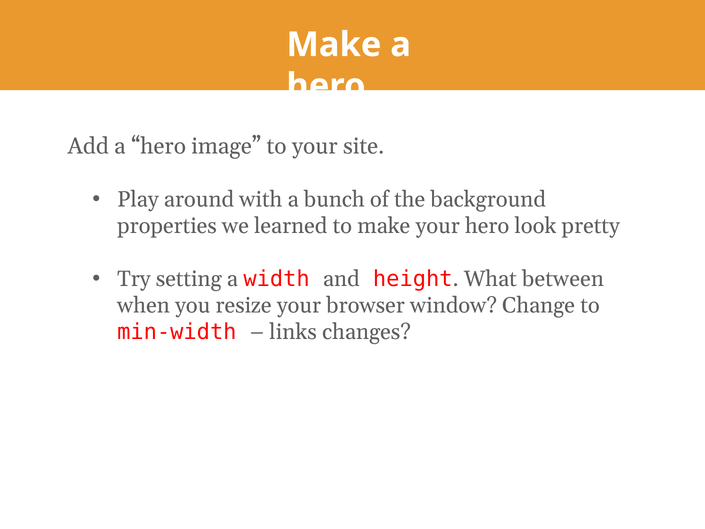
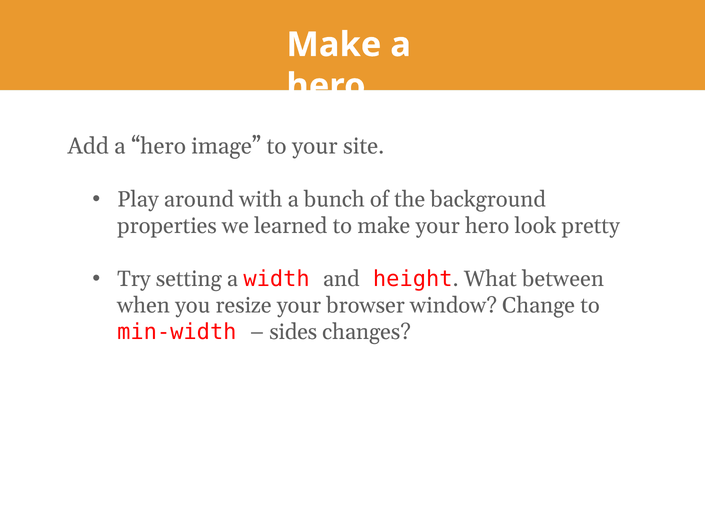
links: links -> sides
